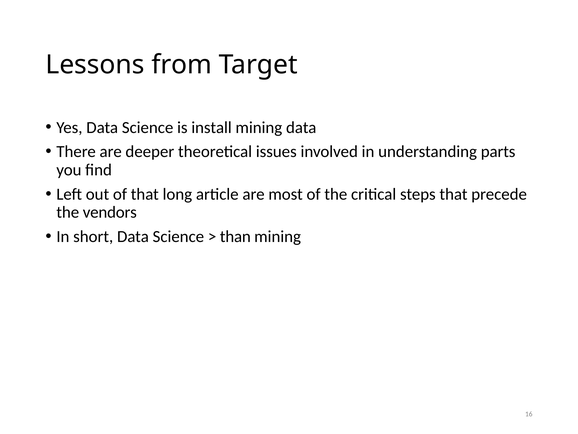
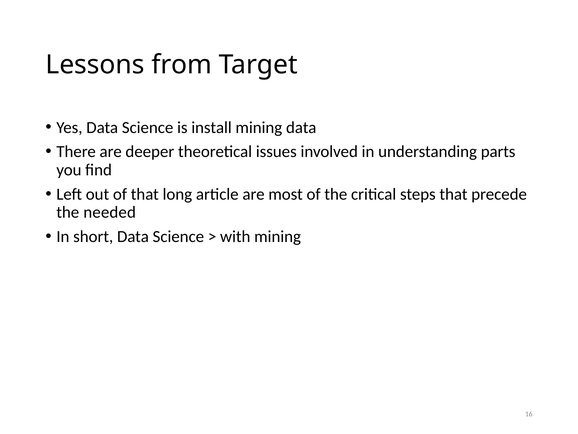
vendors: vendors -> needed
than: than -> with
